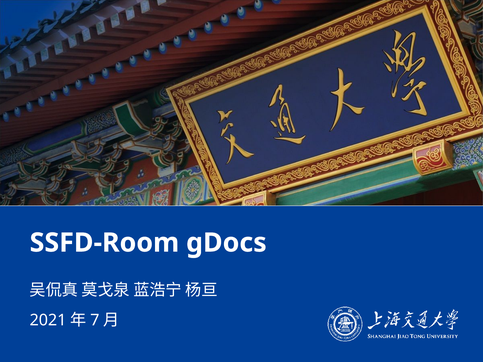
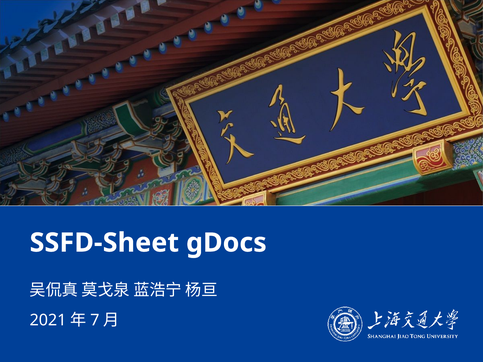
SSFD-Room: SSFD-Room -> SSFD-Sheet
